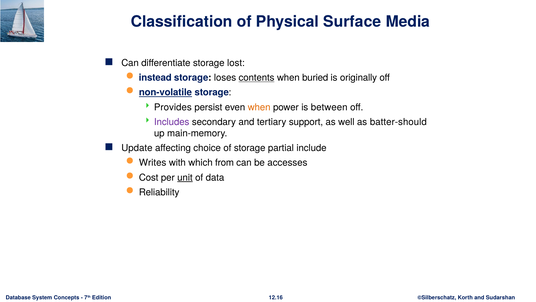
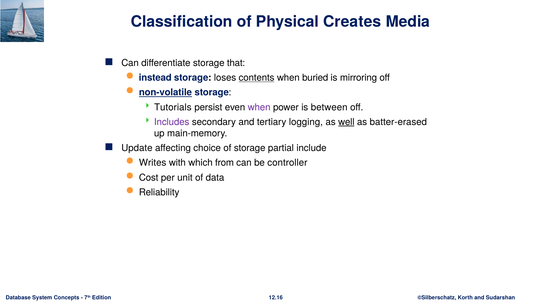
Surface: Surface -> Creates
lost: lost -> that
originally: originally -> mirroring
Provides: Provides -> Tutorials
when at (259, 107) colour: orange -> purple
support: support -> logging
well underline: none -> present
batter-should: batter-should -> batter-erased
accesses: accesses -> controller
unit underline: present -> none
